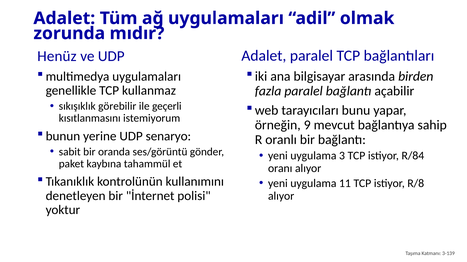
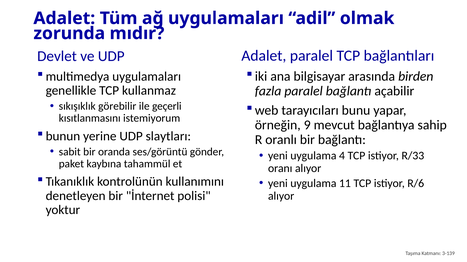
Henüz: Henüz -> Devlet
senaryo: senaryo -> slaytları
3: 3 -> 4
R/84: R/84 -> R/33
R/8: R/8 -> R/6
